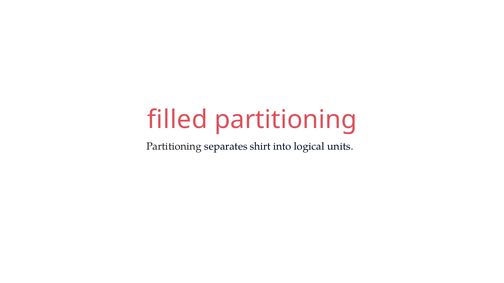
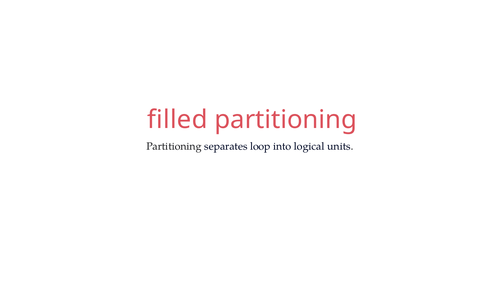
shirt: shirt -> loop
